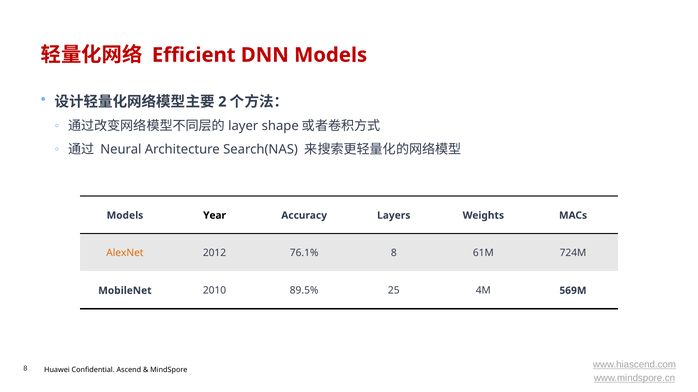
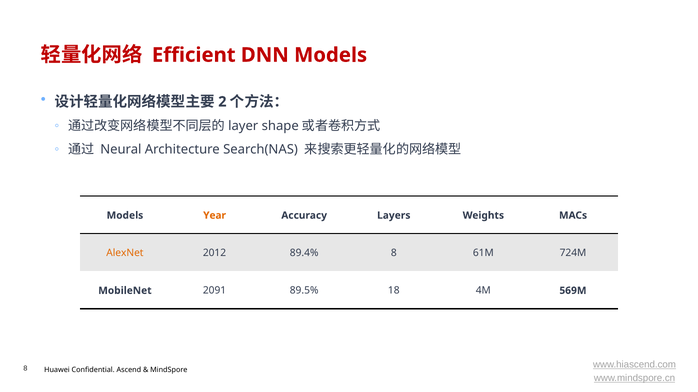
Year colour: black -> orange
76.1%: 76.1% -> 89.4%
2010: 2010 -> 2091
25: 25 -> 18
